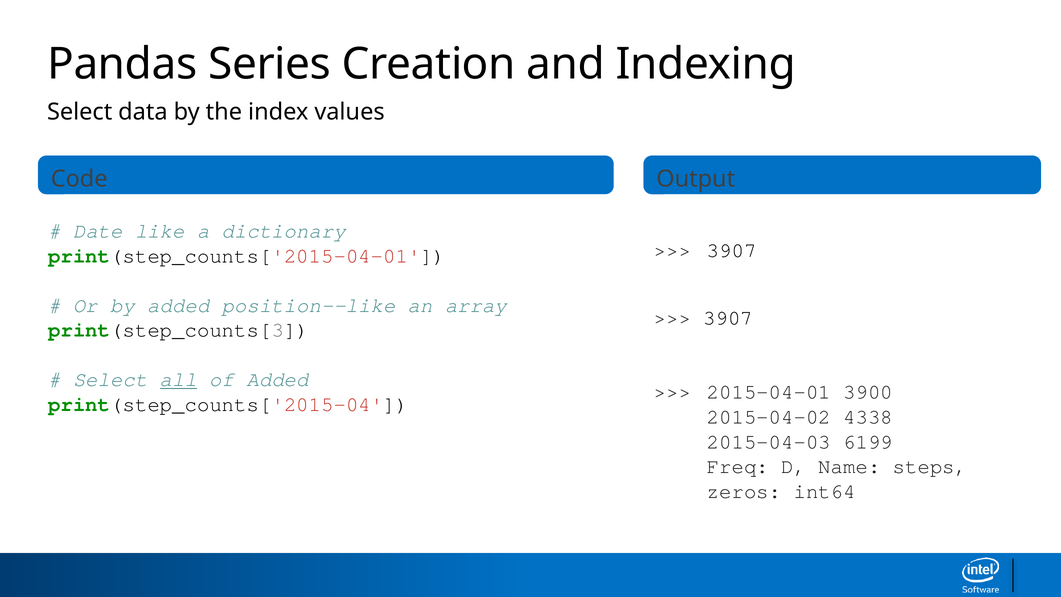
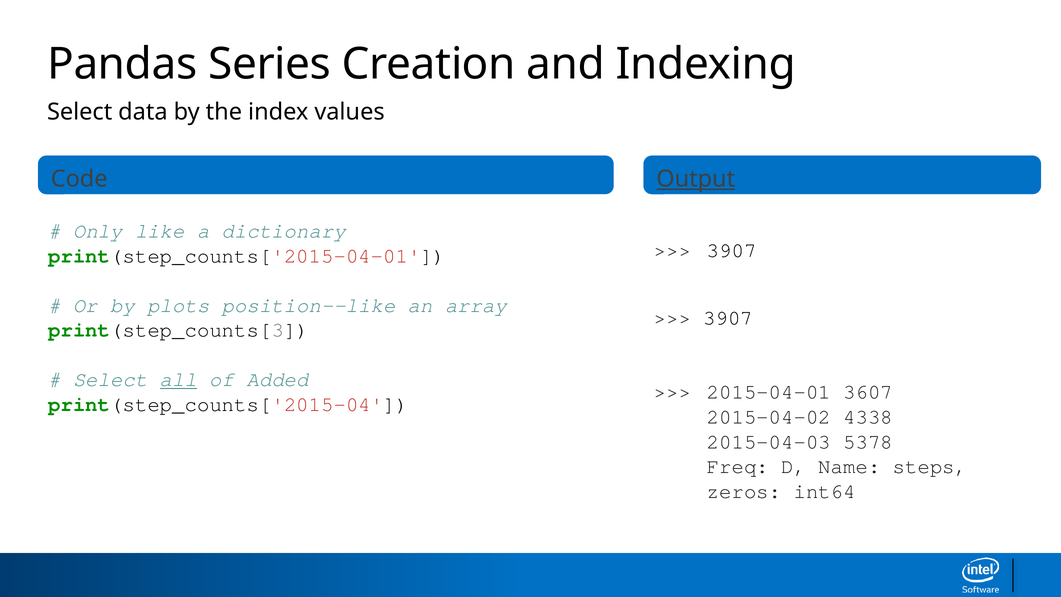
Output underline: none -> present
Date: Date -> Only
by added: added -> plots
3900: 3900 -> 3607
6199: 6199 -> 5378
